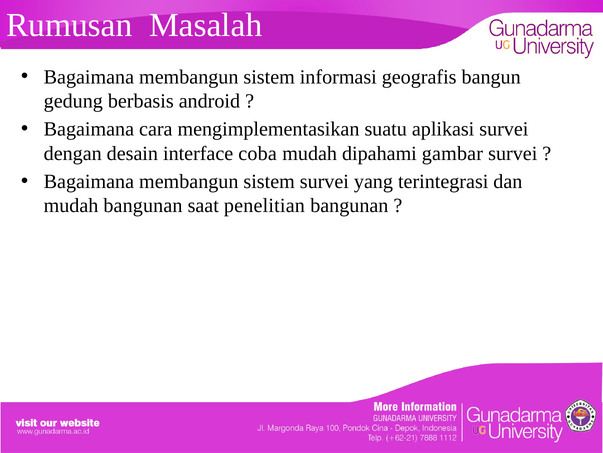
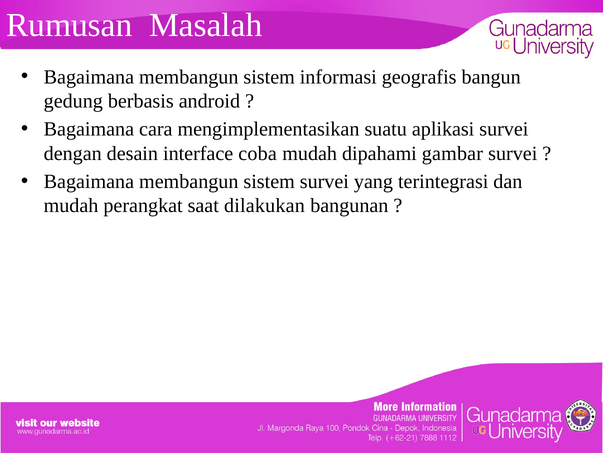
mudah bangunan: bangunan -> perangkat
penelitian: penelitian -> dilakukan
